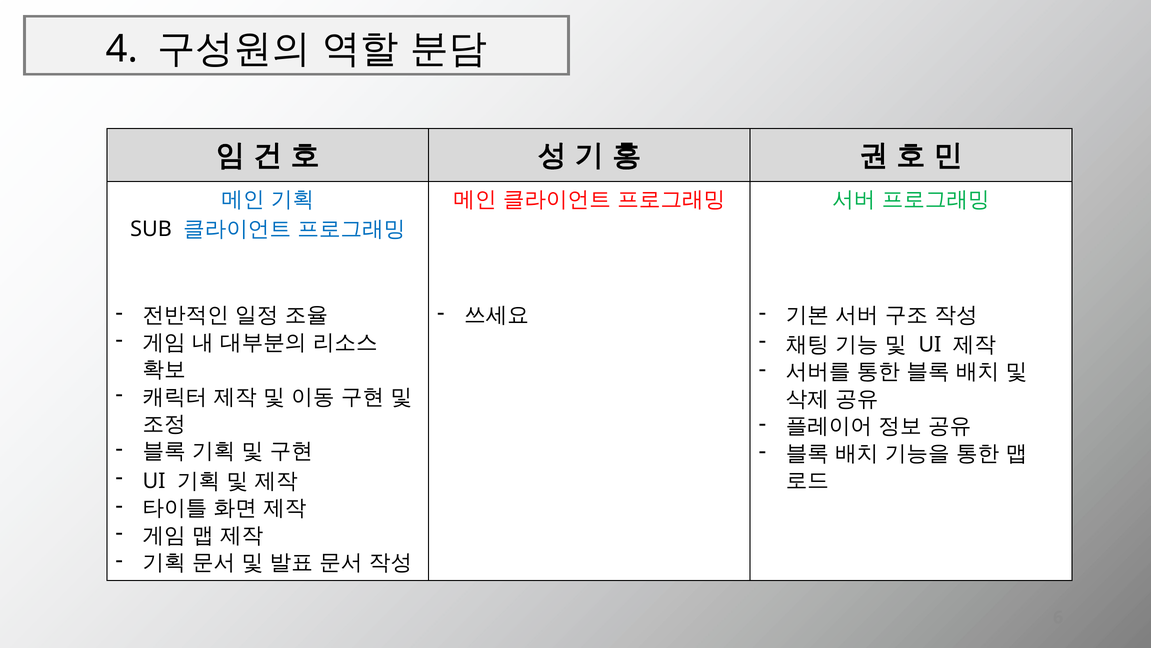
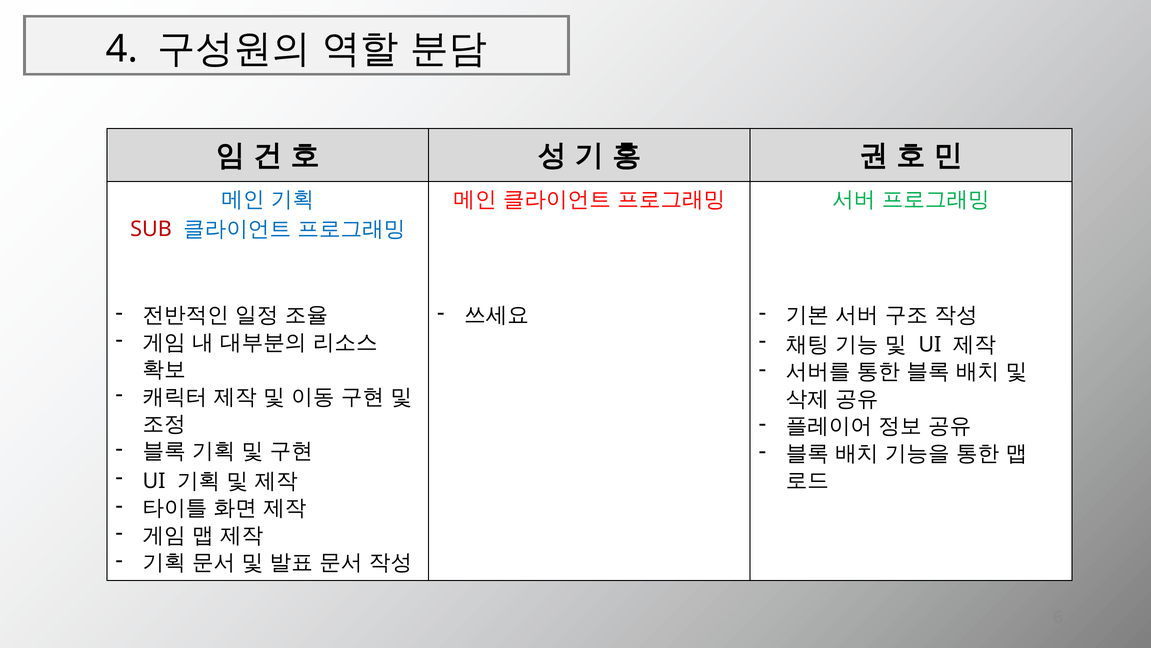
SUB colour: black -> red
